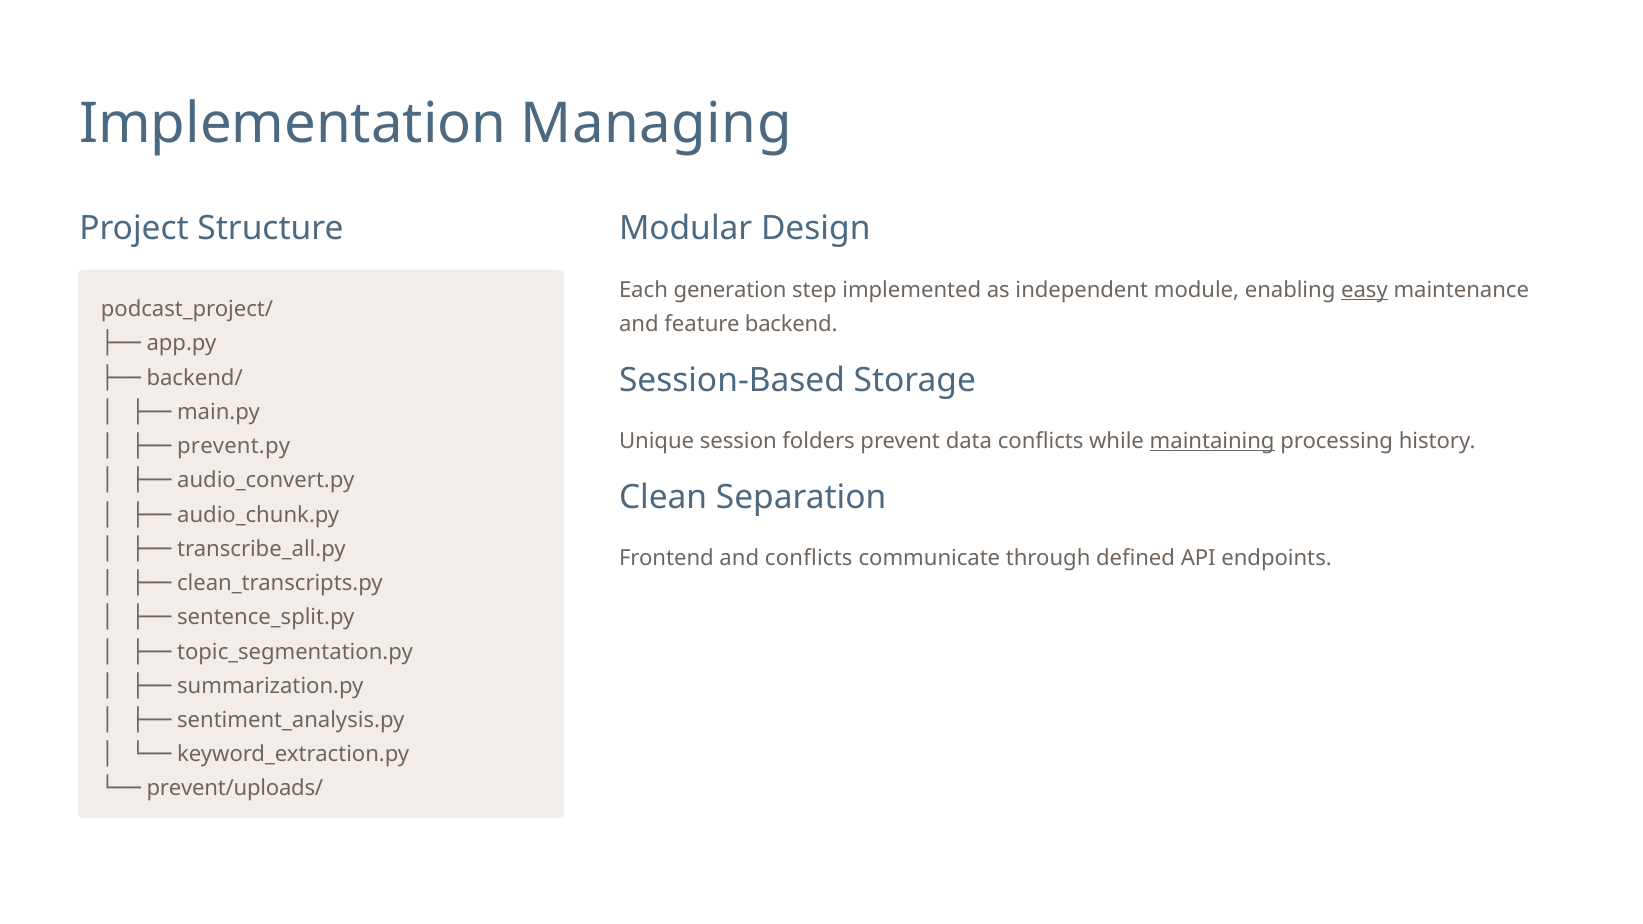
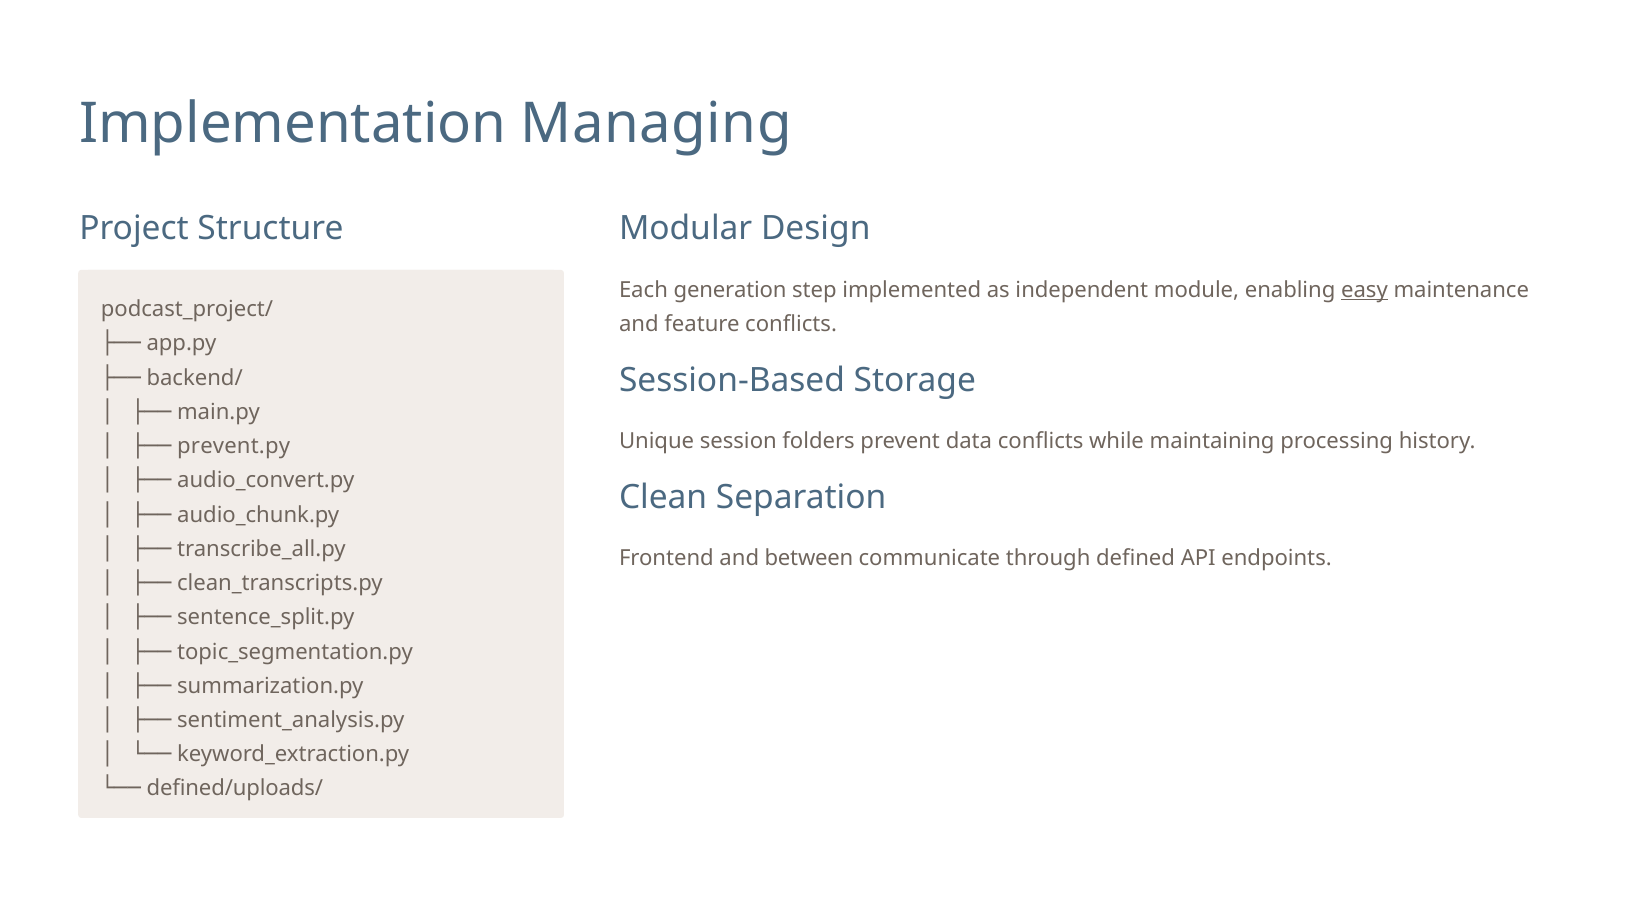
feature backend: backend -> conflicts
maintaining underline: present -> none
and conflicts: conflicts -> between
prevent/uploads/: prevent/uploads/ -> defined/uploads/
